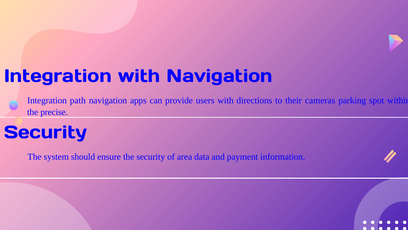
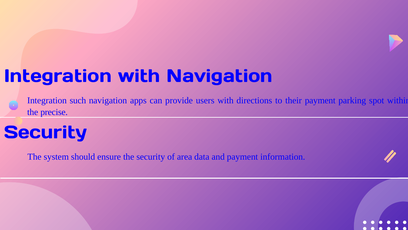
path: path -> such
their cameras: cameras -> payment
